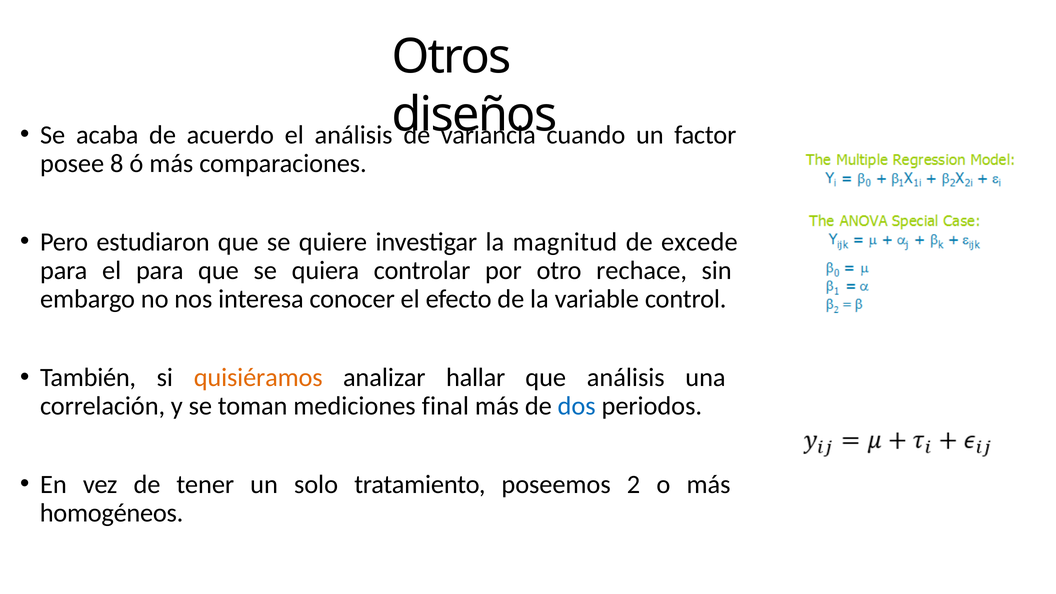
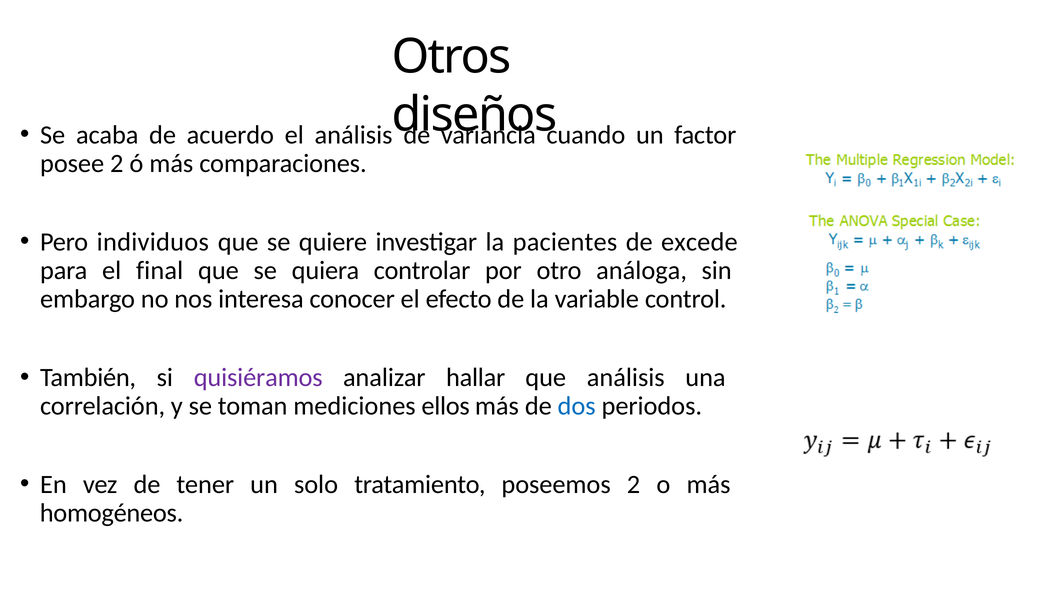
posee 8: 8 -> 2
estudiaron: estudiaron -> individuos
magnitud: magnitud -> pacientes
el para: para -> final
rechace: rechace -> análoga
quisiéramos colour: orange -> purple
final: final -> ellos
